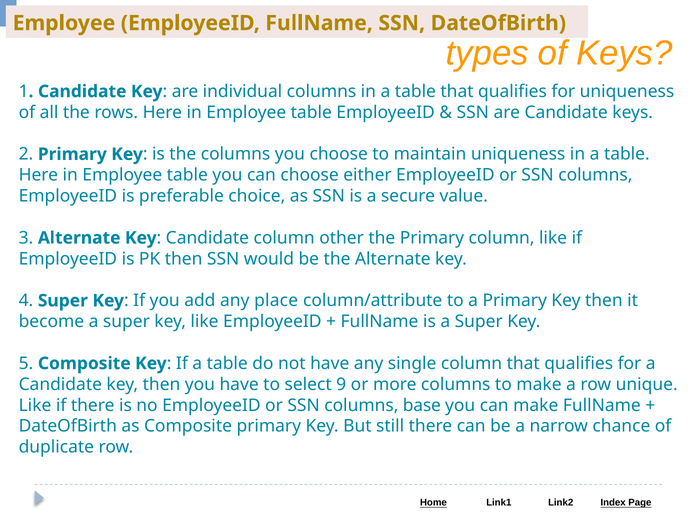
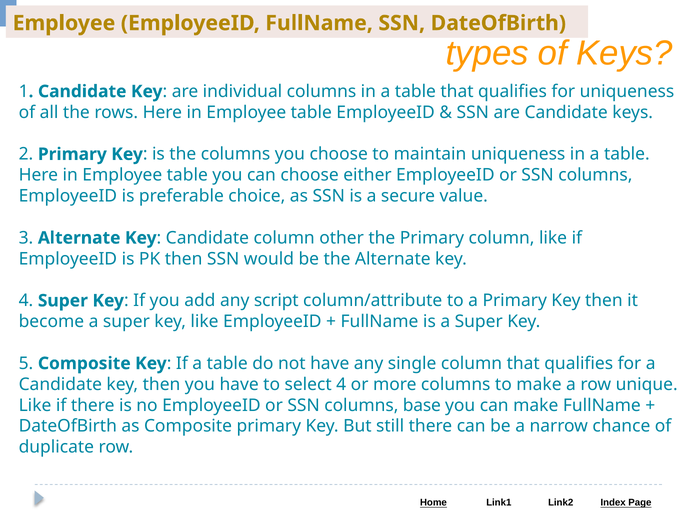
place: place -> script
select 9: 9 -> 4
